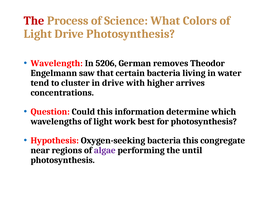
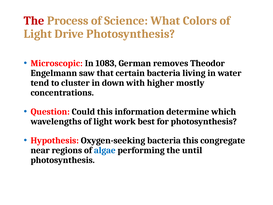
Wavelength: Wavelength -> Microscopic
5206: 5206 -> 1083
in drive: drive -> down
arrives: arrives -> mostly
algae colour: purple -> blue
